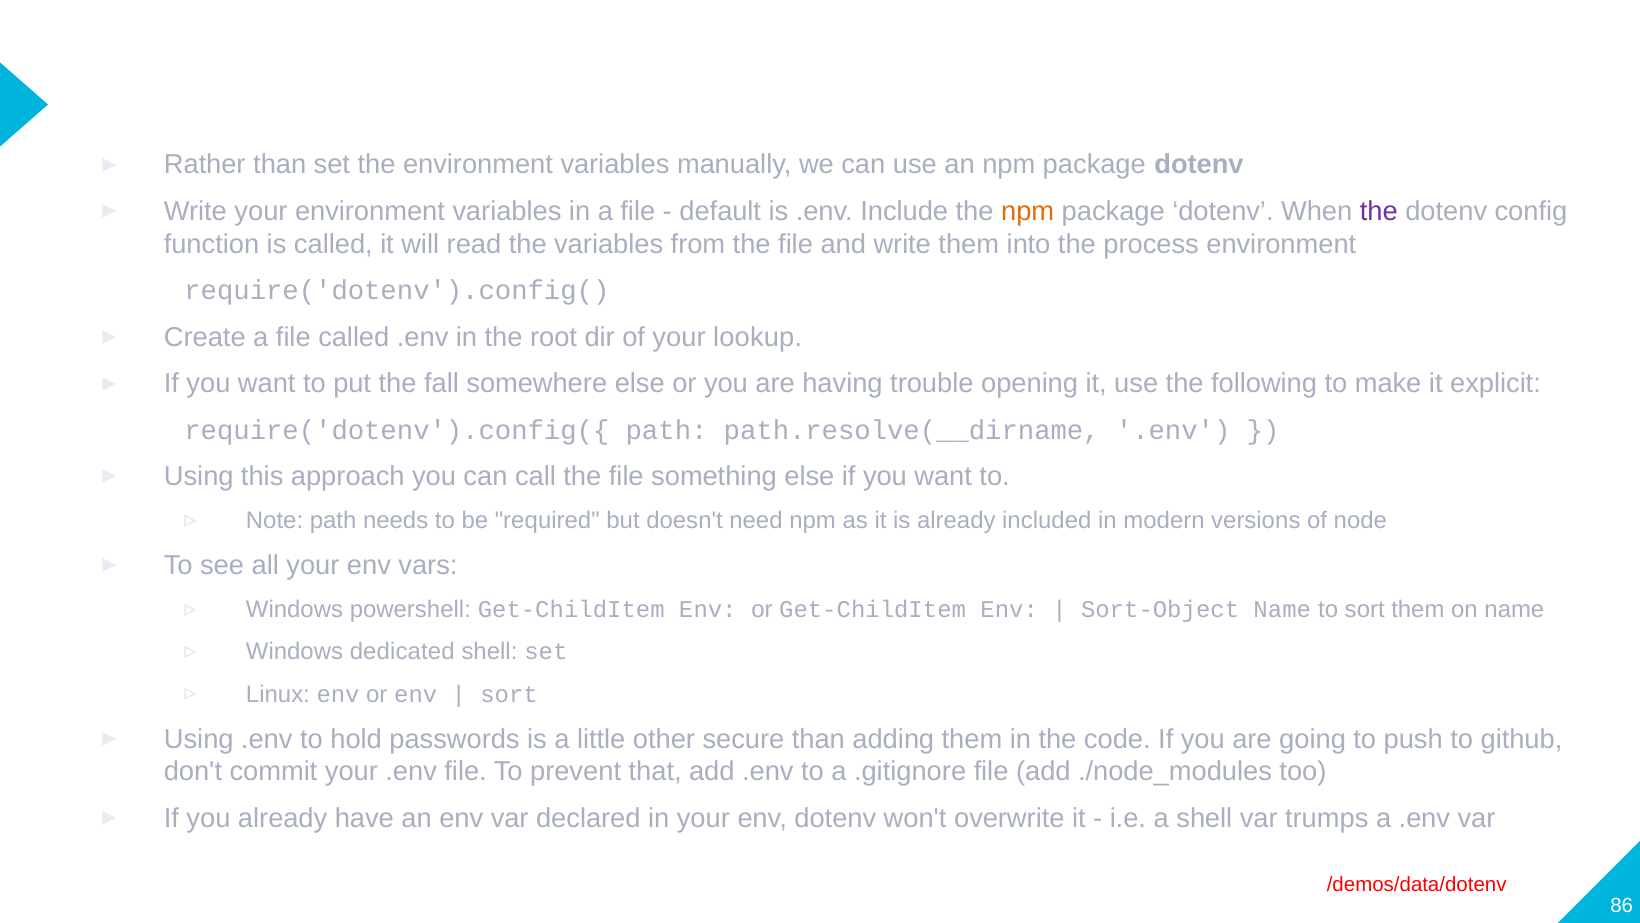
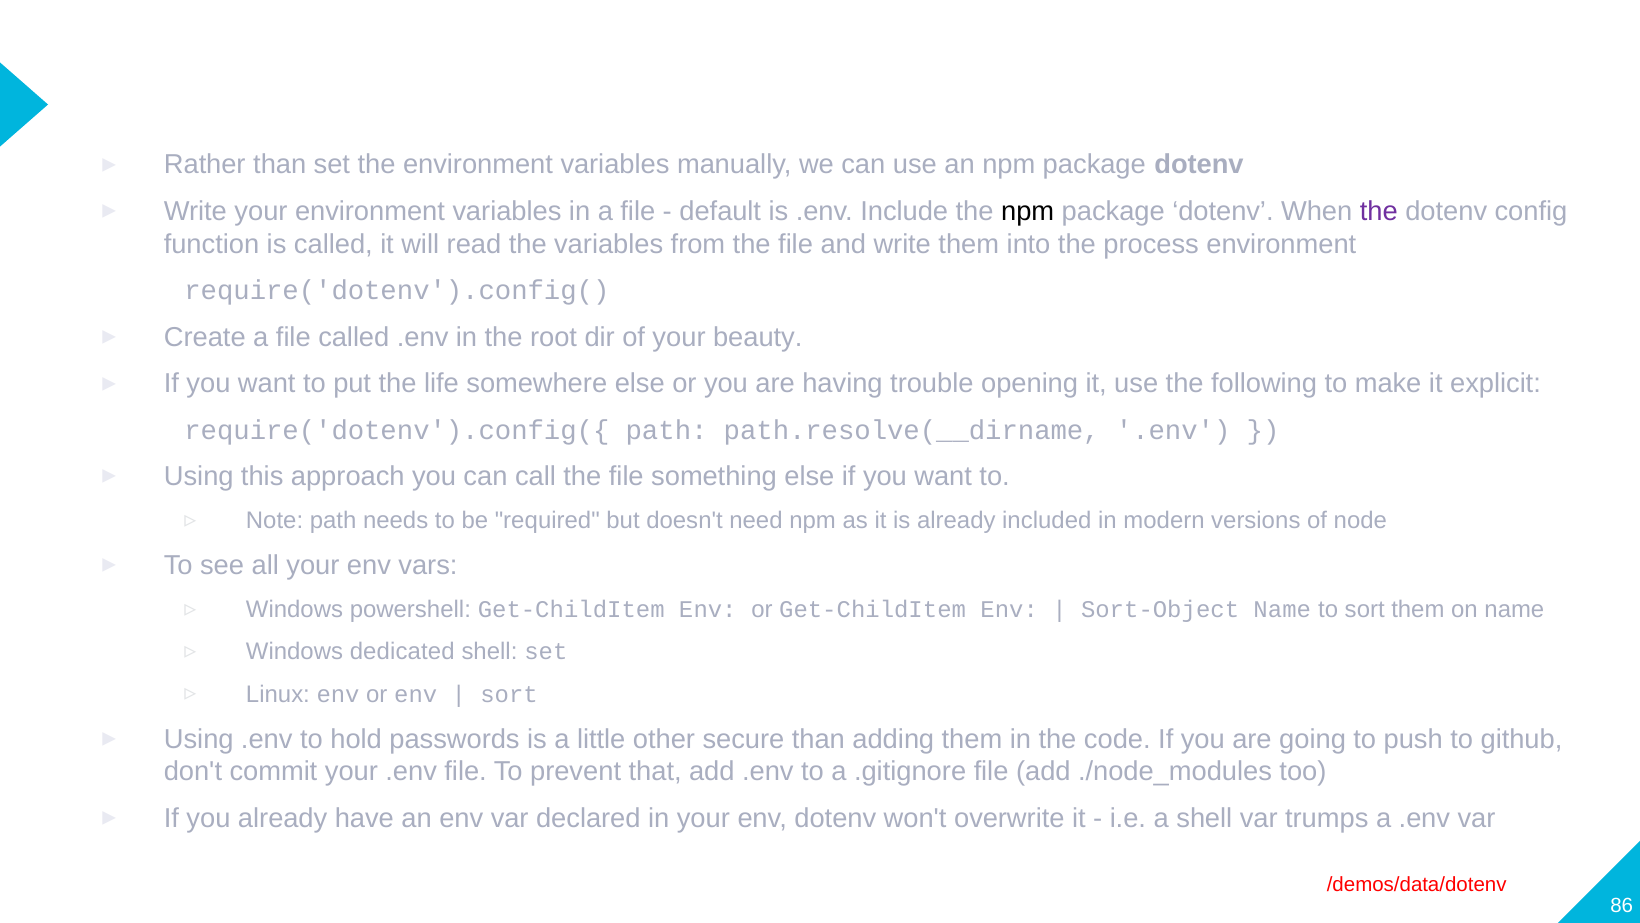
npm at (1028, 211) colour: orange -> black
lookup: lookup -> beauty
fall: fall -> life
